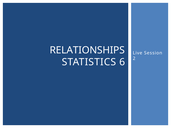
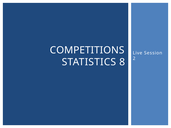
RELATIONSHIPS: RELATIONSHIPS -> COMPETITIONS
6: 6 -> 8
